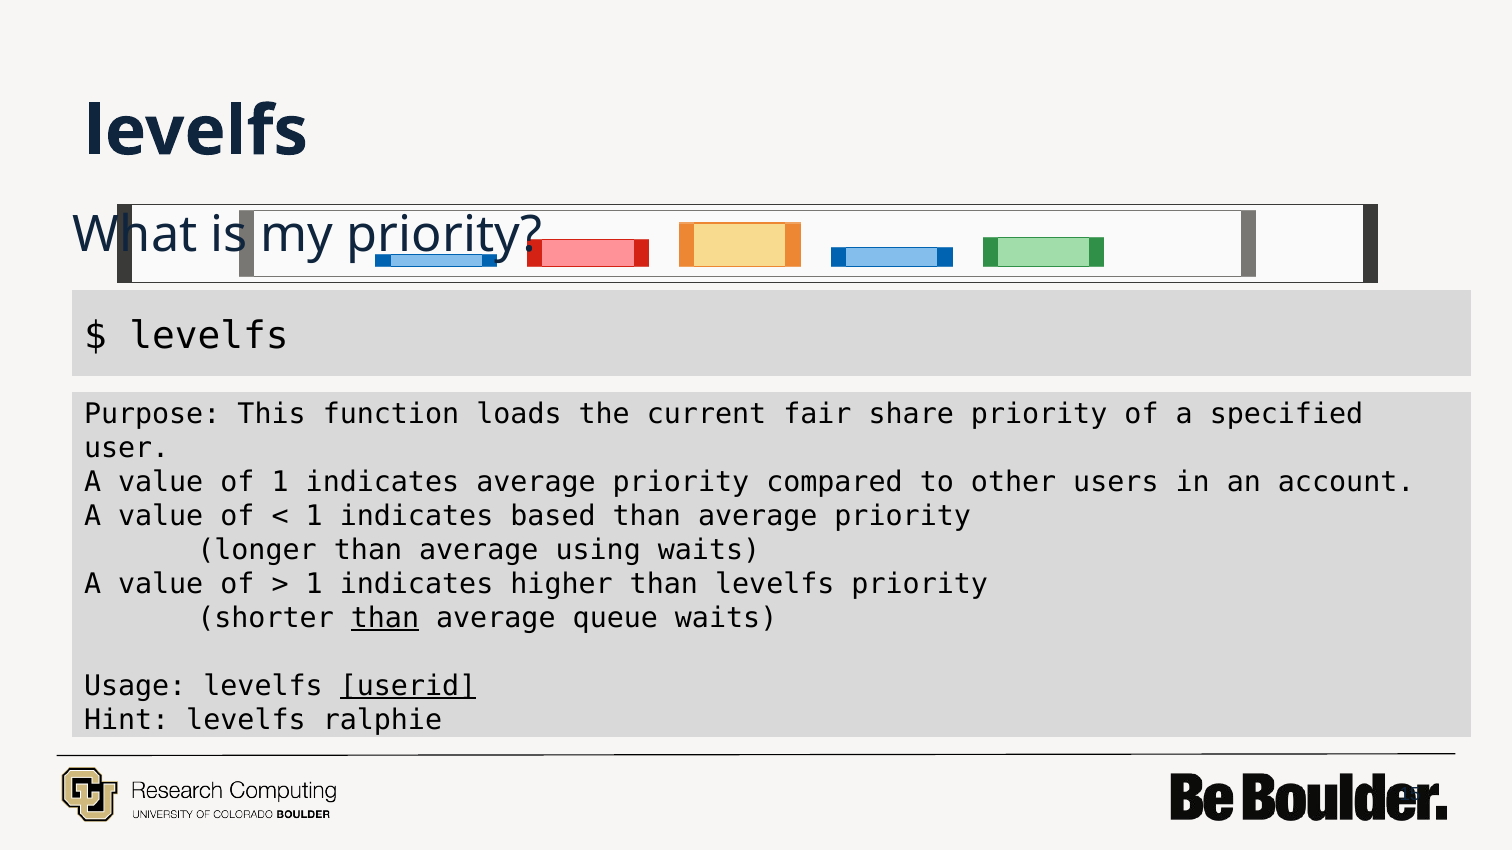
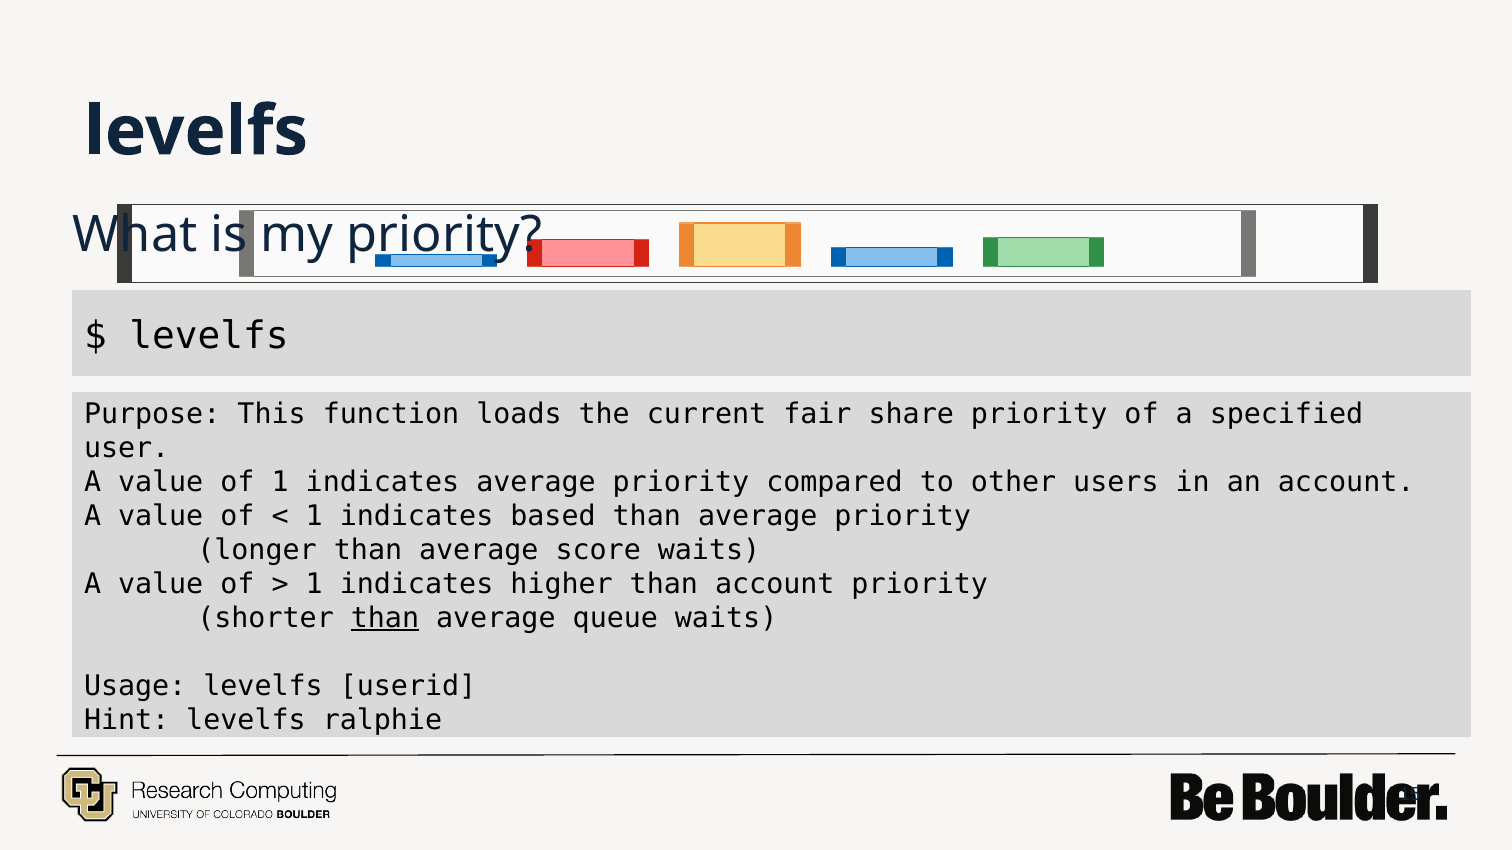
using: using -> score
than levelfs: levelfs -> account
userid underline: present -> none
